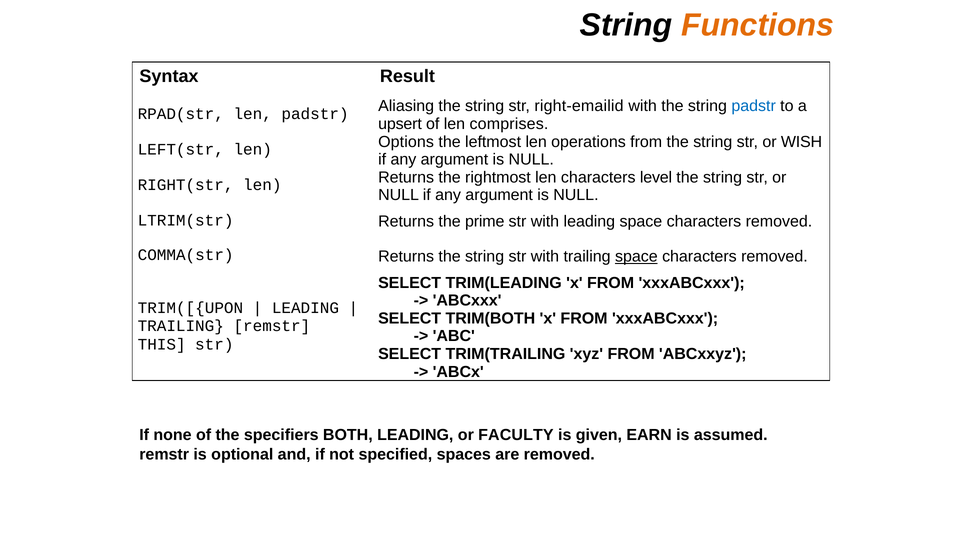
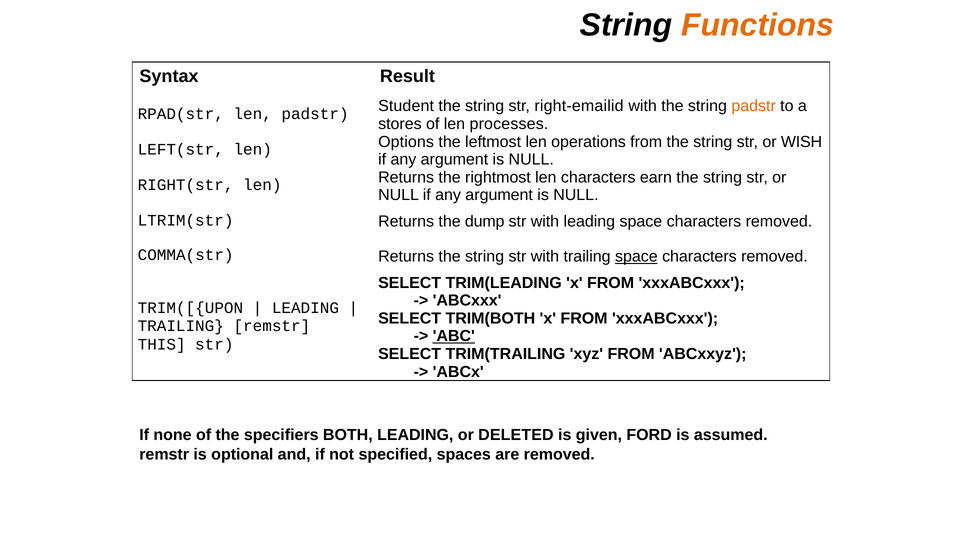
Aliasing: Aliasing -> Student
padstr at (754, 106) colour: blue -> orange
upsert: upsert -> stores
comprises: comprises -> processes
level: level -> earn
prime: prime -> dump
ABC underline: none -> present
FACULTY: FACULTY -> DELETED
EARN: EARN -> FORD
